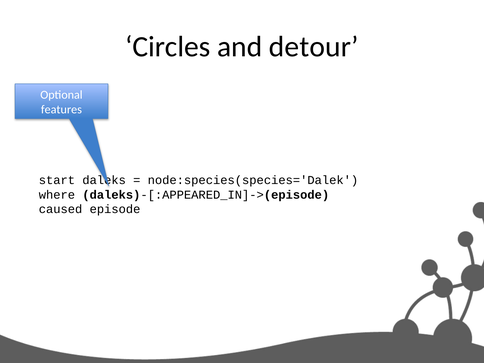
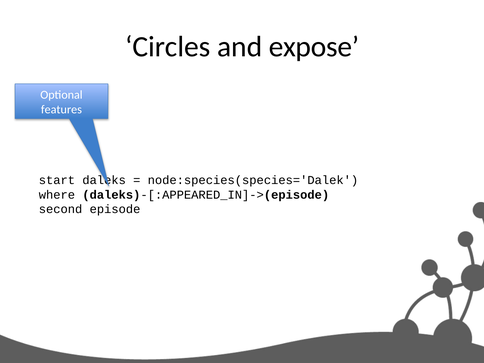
detour: detour -> expose
caused: caused -> second
